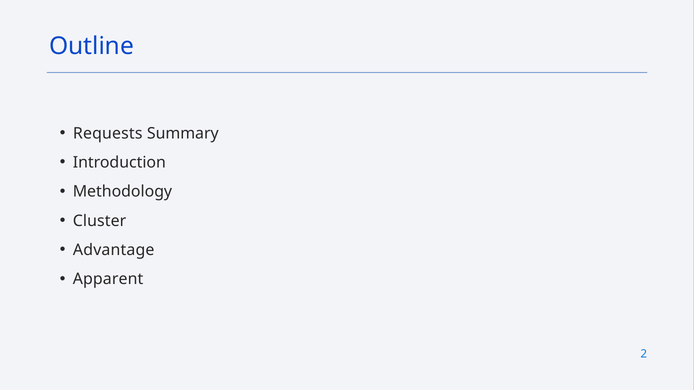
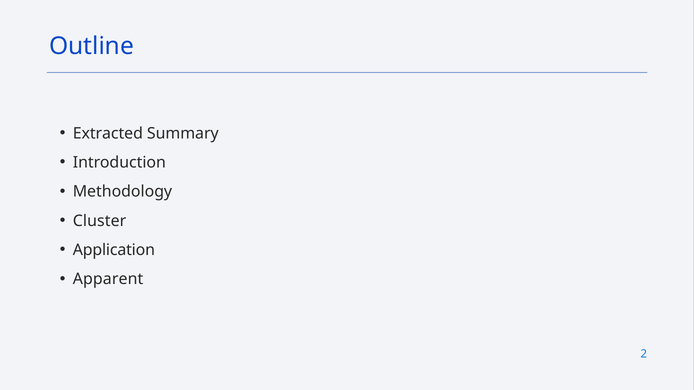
Requests: Requests -> Extracted
Advantage: Advantage -> Application
